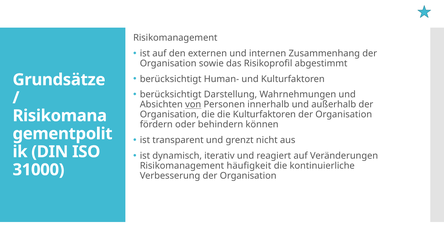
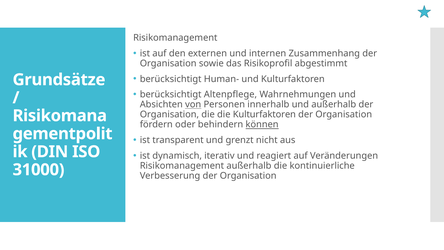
Darstellung: Darstellung -> Altenpflege
können underline: none -> present
Risikomanagement häufigkeit: häufigkeit -> außerhalb
